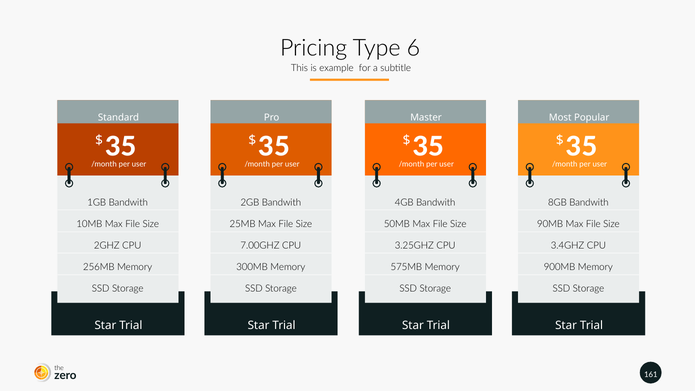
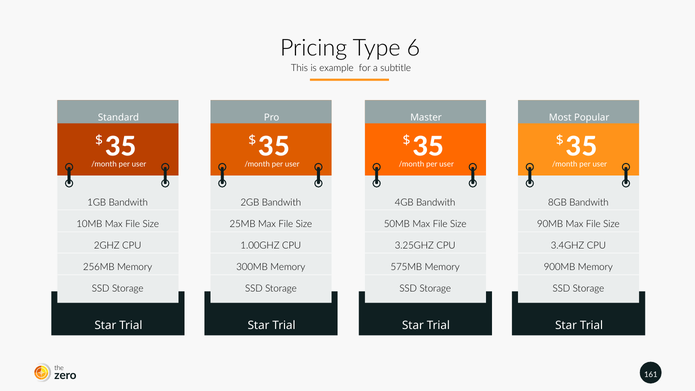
7.00GHZ: 7.00GHZ -> 1.00GHZ
